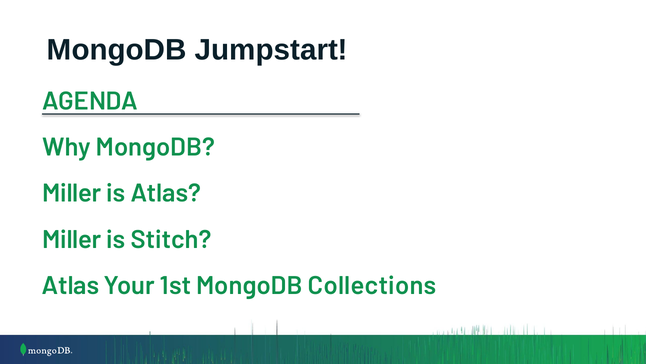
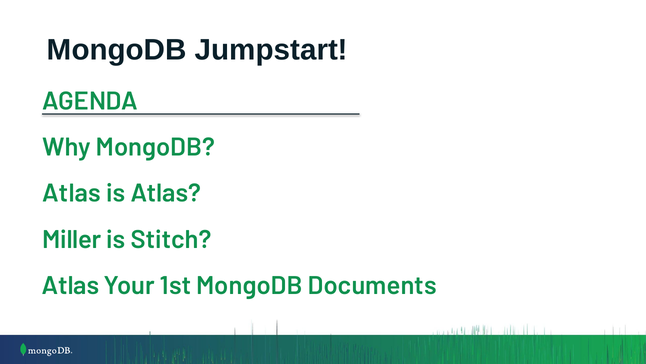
Miller at (72, 193): Miller -> Atlas
Collections: Collections -> Documents
